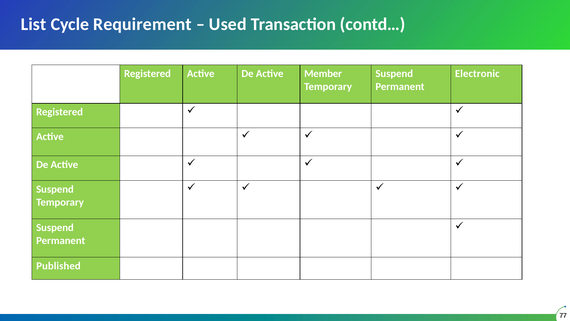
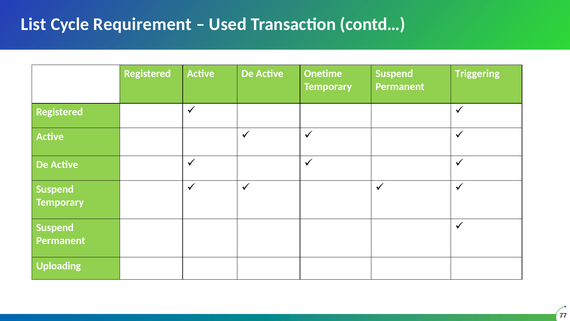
Member: Member -> Onetime
Electronic: Electronic -> Triggering
Published: Published -> Uploading
